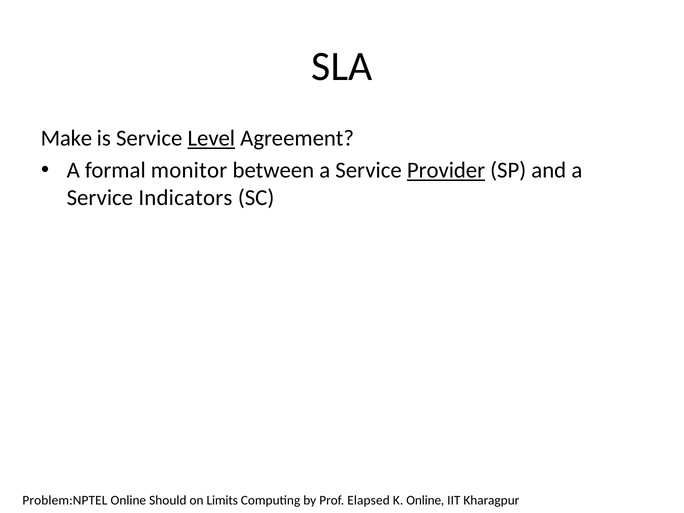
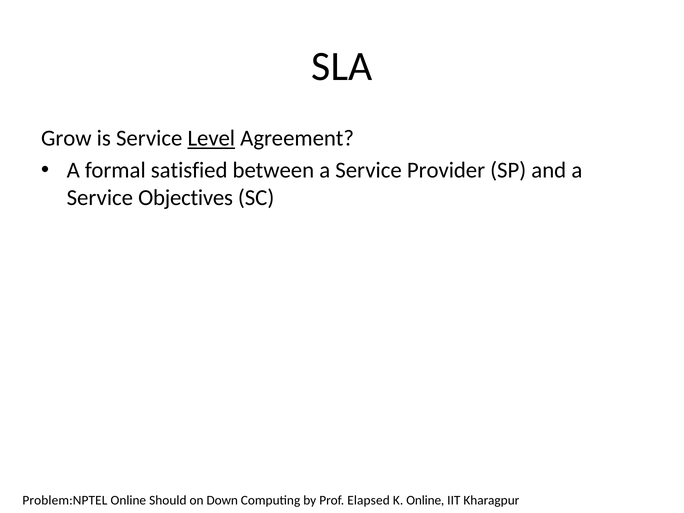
Make: Make -> Grow
monitor: monitor -> satisfied
Provider underline: present -> none
Indicators: Indicators -> Objectives
Limits: Limits -> Down
